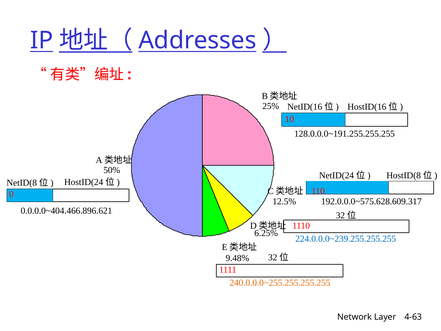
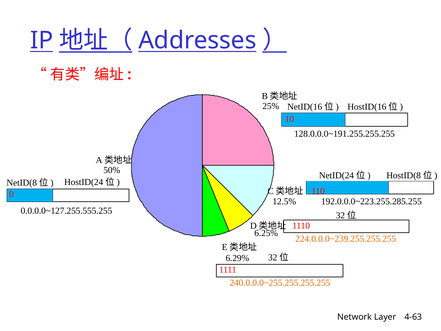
192.0.0.0~575.628.609.317: 192.0.0.0~575.628.609.317 -> 192.0.0.0~223.255.285.255
0.0.0.0~404.466.896.621: 0.0.0.0~404.466.896.621 -> 0.0.0.0~127.255.555.255
224.0.0.0~239.255.255.255 colour: blue -> orange
9.48%: 9.48% -> 6.29%
